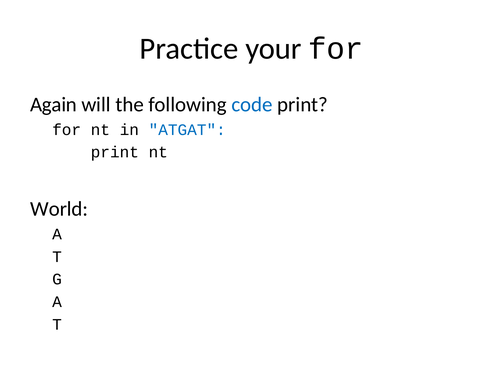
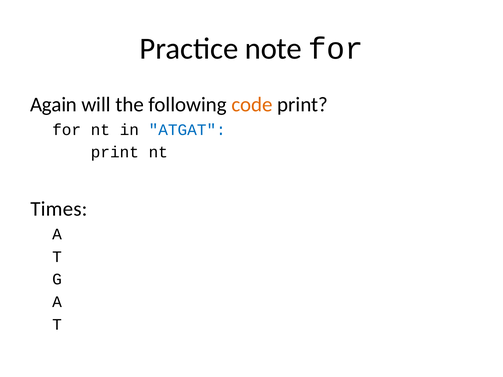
your: your -> note
code colour: blue -> orange
World: World -> Times
